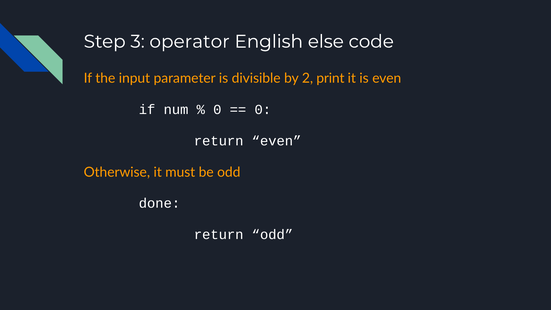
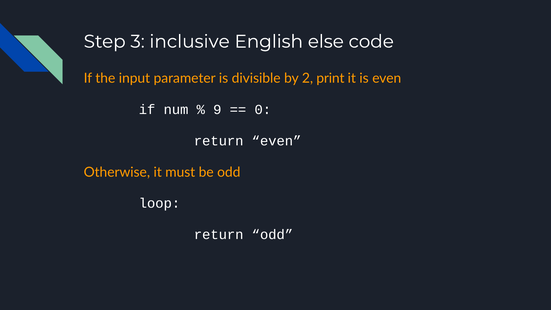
operator: operator -> inclusive
0 at (217, 110): 0 -> 9
done: done -> loop
